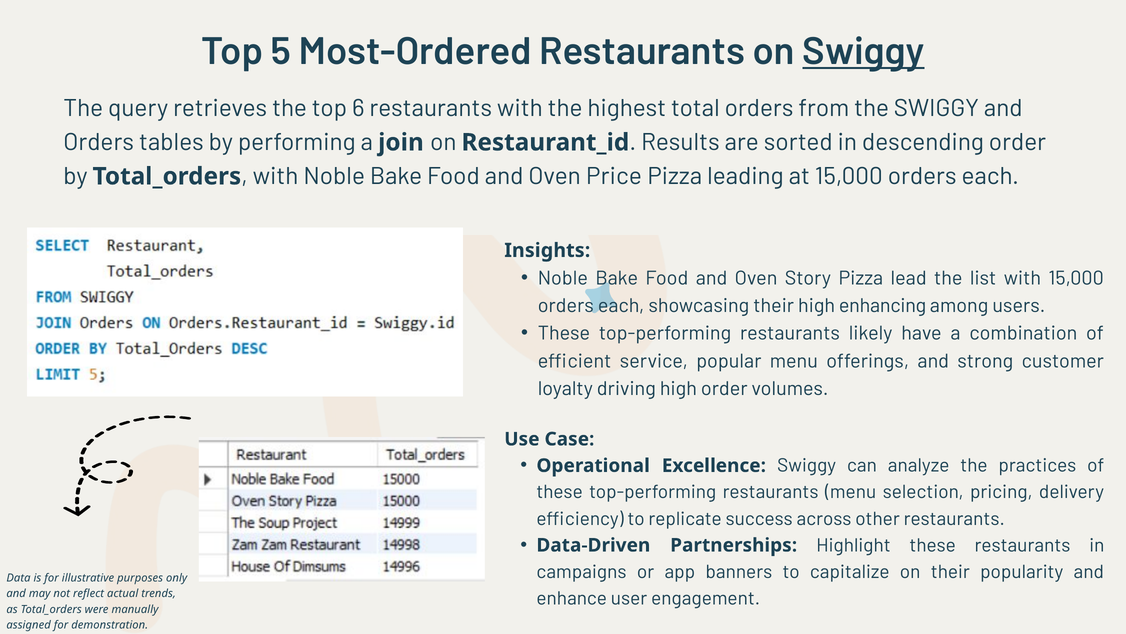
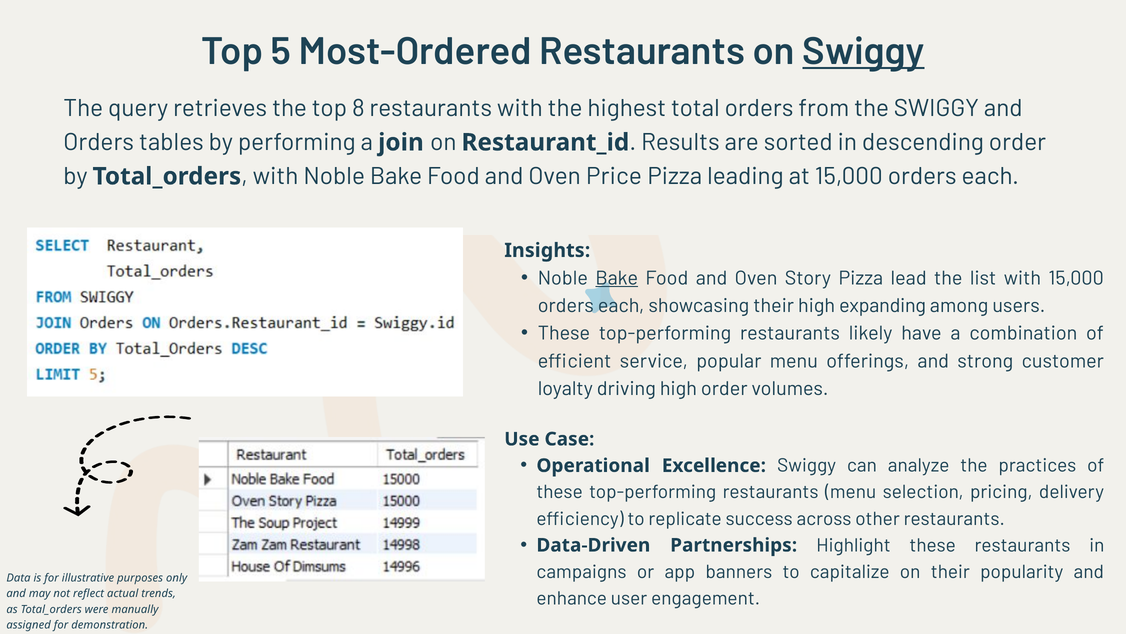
6: 6 -> 8
Bake at (617, 278) underline: none -> present
enhancing: enhancing -> expanding
